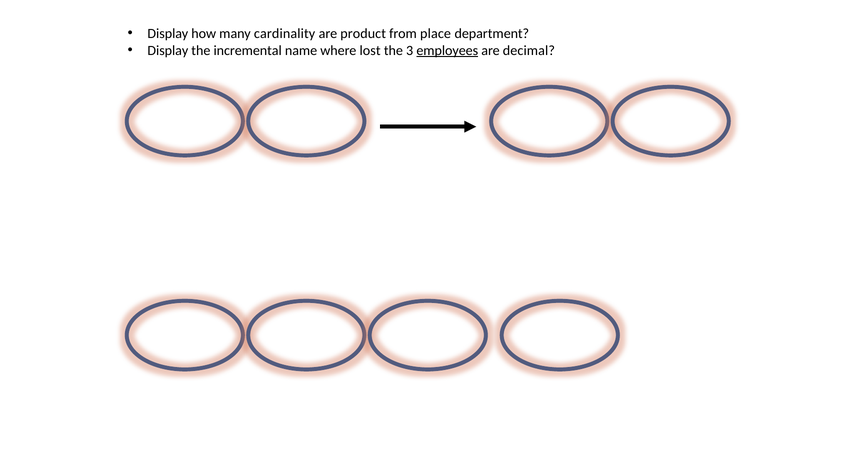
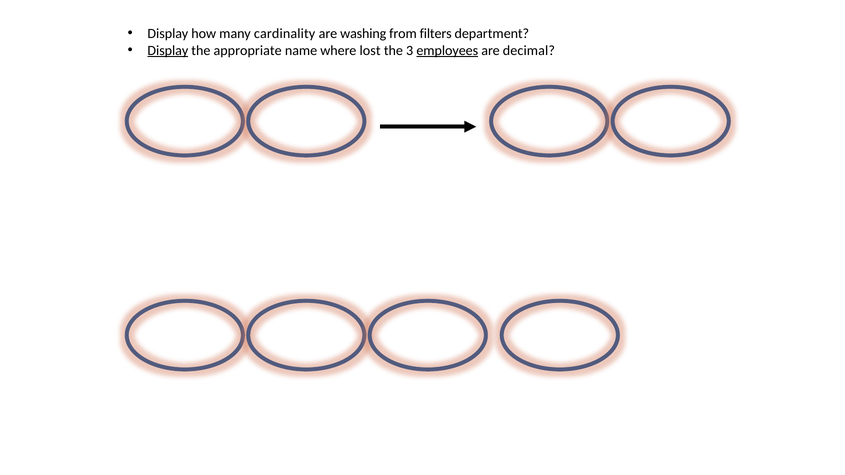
product: product -> washing
place: place -> filters
Display at (168, 51) underline: none -> present
incremental: incremental -> appropriate
